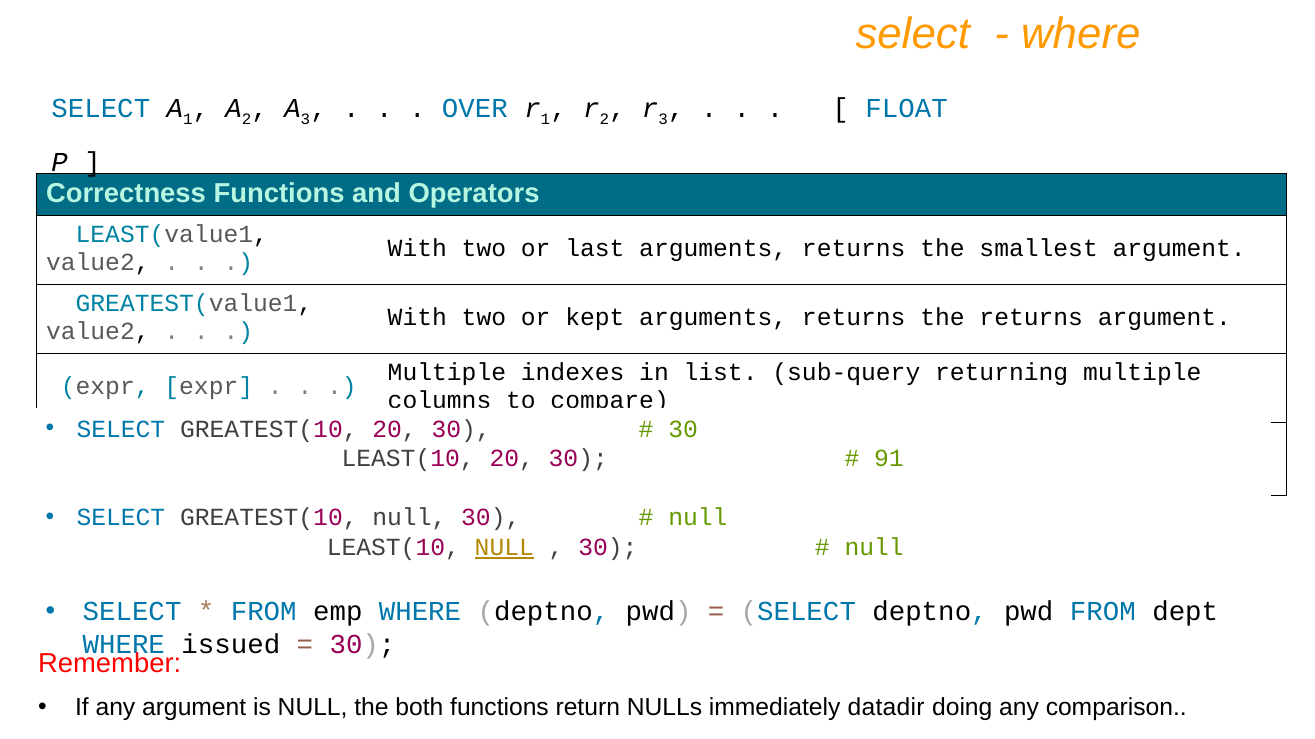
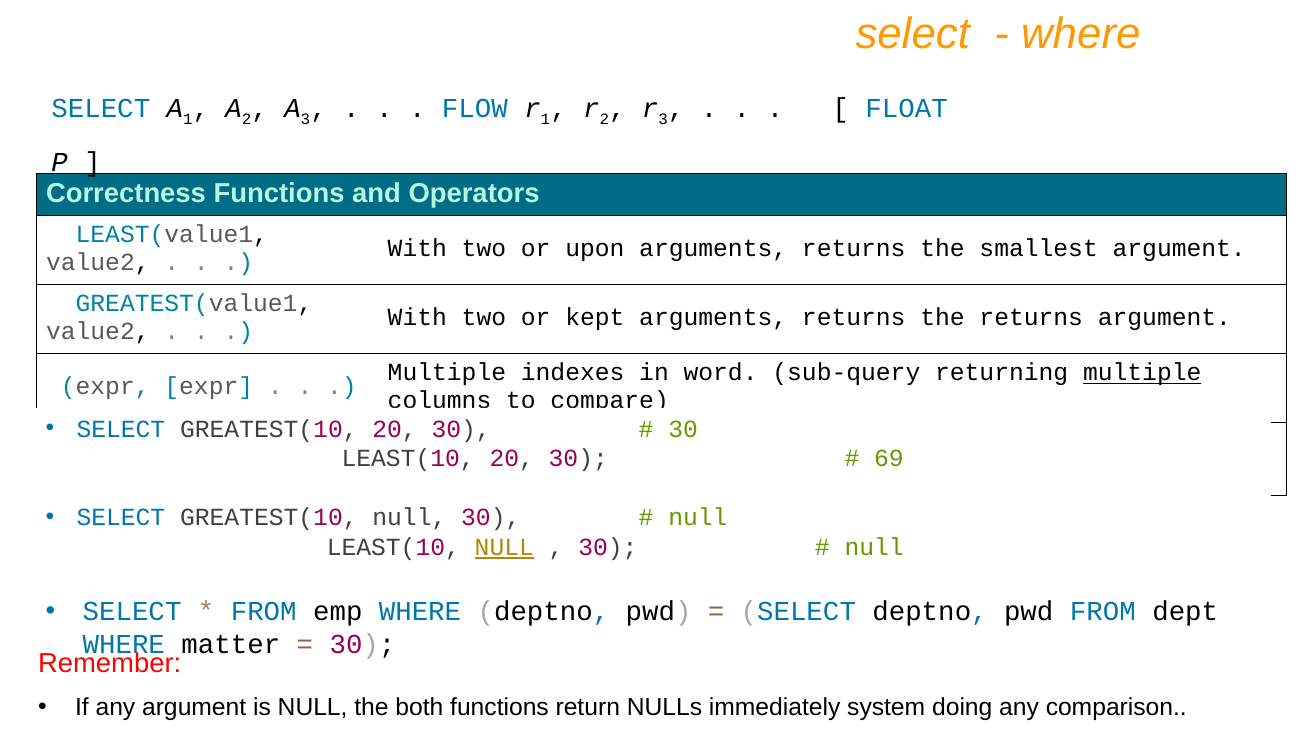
OVER: OVER -> FLOW
last: last -> upon
in list: list -> word
multiple at (1142, 373) underline: none -> present
91: 91 -> 69
issued: issued -> matter
datadir: datadir -> system
